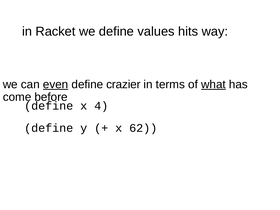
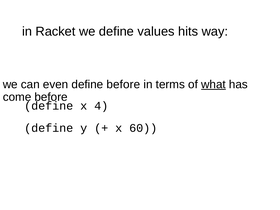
even underline: present -> none
define crazier: crazier -> before
62: 62 -> 60
